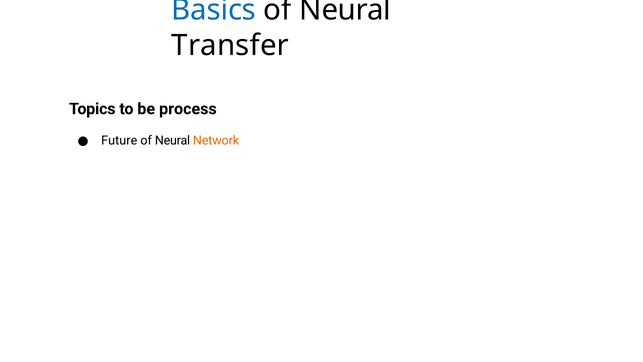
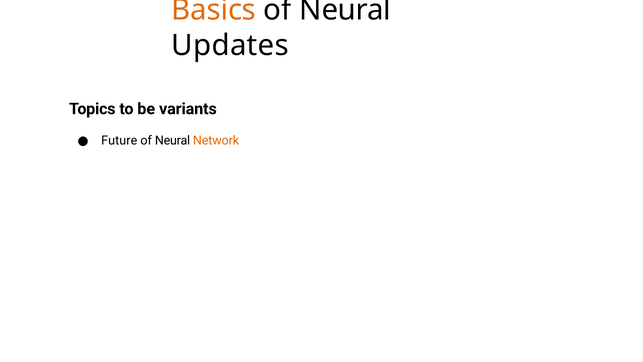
Basics colour: blue -> orange
Transfer: Transfer -> Updates
process: process -> variants
